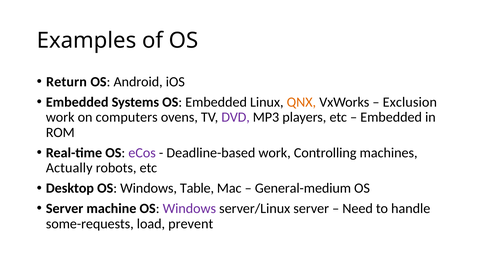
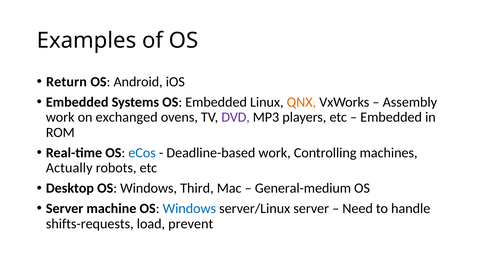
Exclusion: Exclusion -> Assembly
computers: computers -> exchanged
eCos colour: purple -> blue
Table: Table -> Third
Windows at (189, 208) colour: purple -> blue
some-requests: some-requests -> shifts-requests
